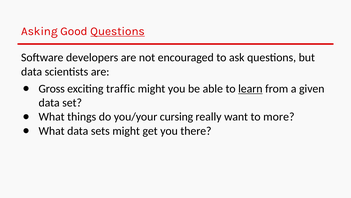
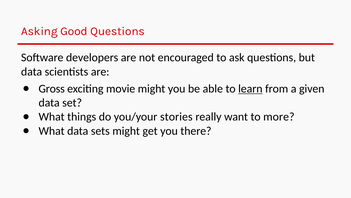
Questions at (118, 31) underline: present -> none
traffic: traffic -> movie
cursing: cursing -> stories
